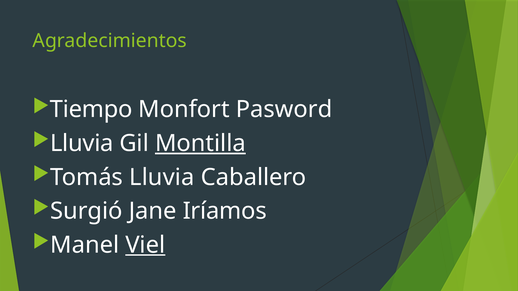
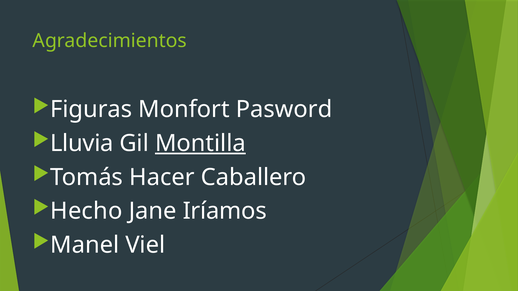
Tiempo: Tiempo -> Figuras
Tomás Lluvia: Lluvia -> Hacer
Surgió: Surgió -> Hecho
Viel underline: present -> none
